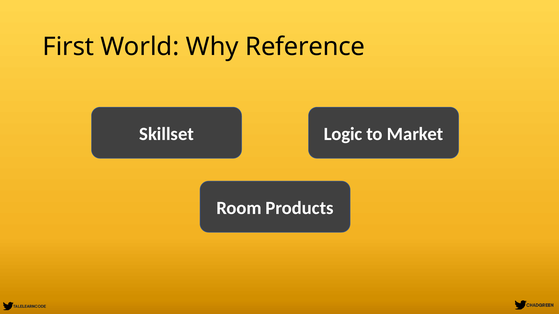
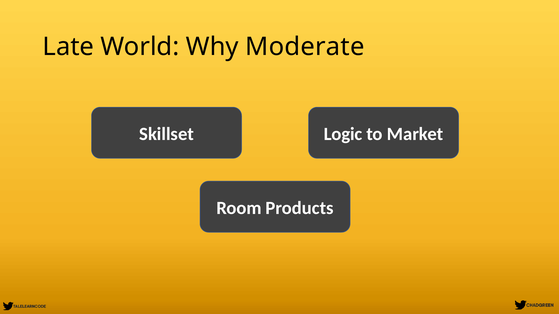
First: First -> Late
Reference: Reference -> Moderate
